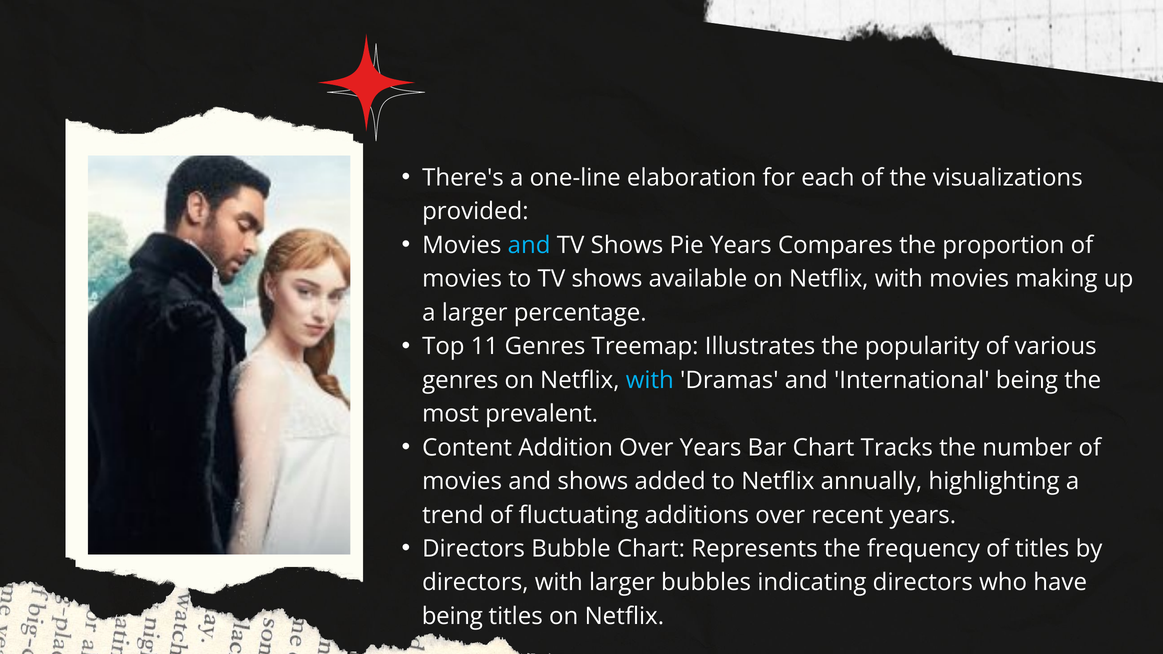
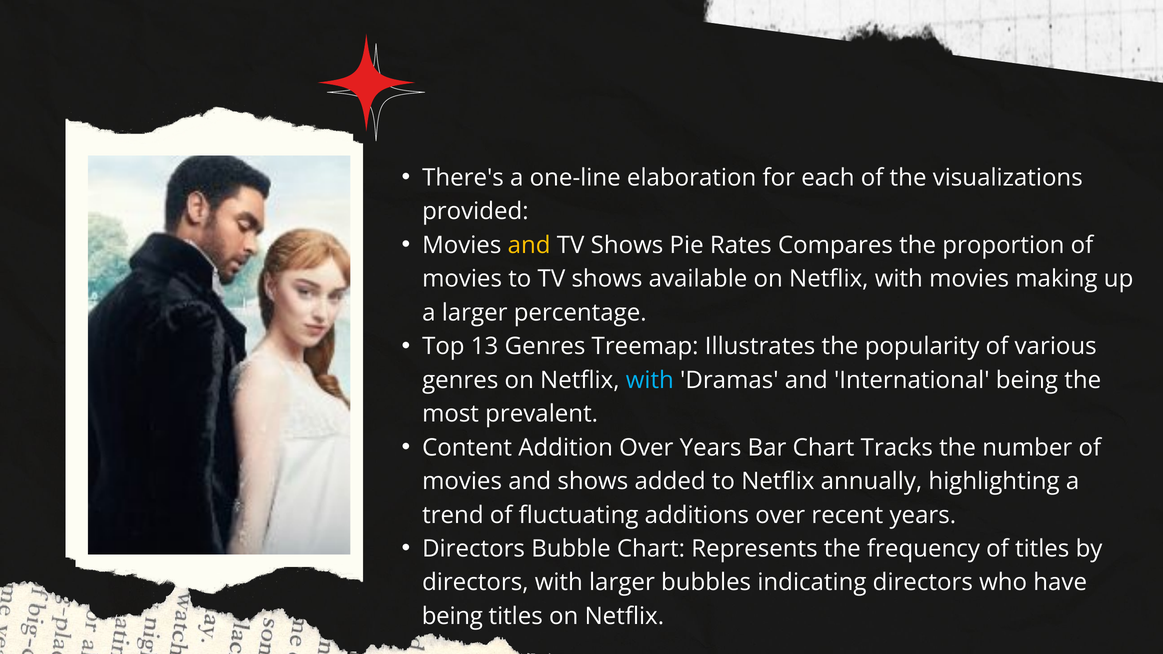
and at (529, 245) colour: light blue -> yellow
Pie Years: Years -> Rates
11: 11 -> 13
